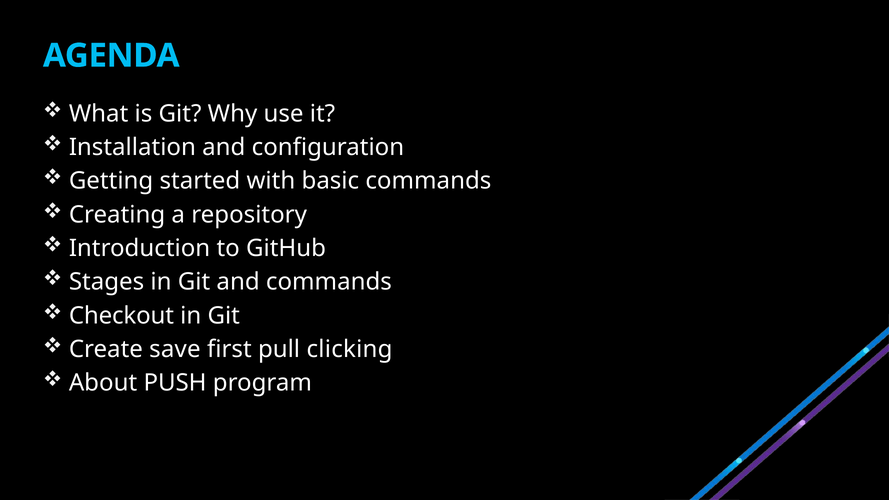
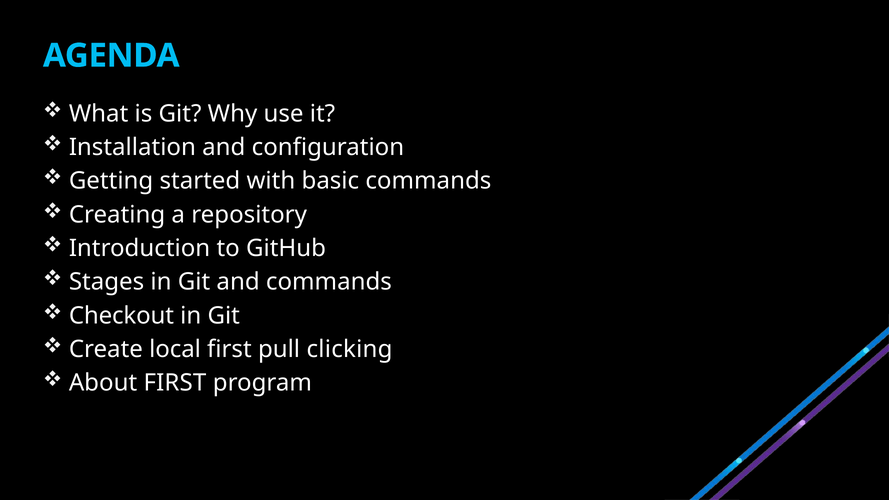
save: save -> local
About PUSH: PUSH -> FIRST
